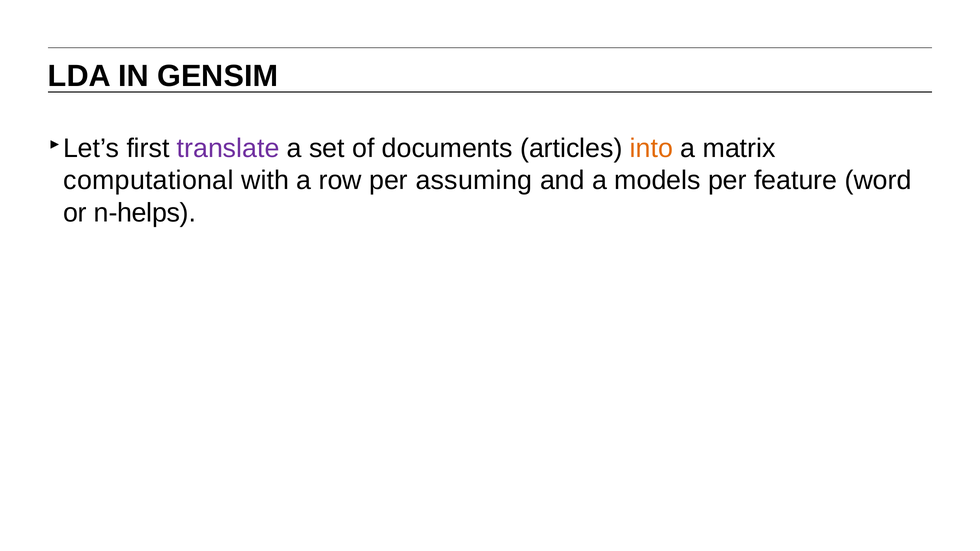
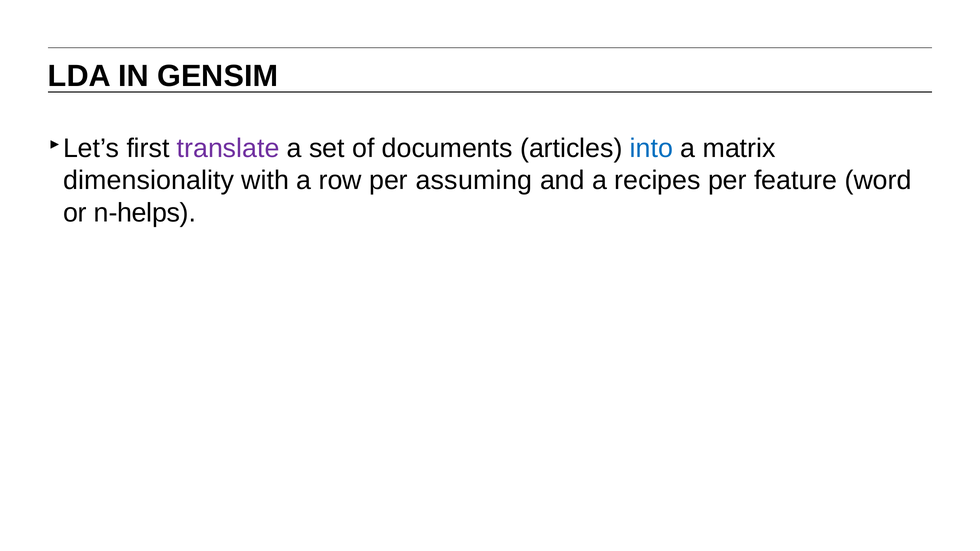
into colour: orange -> blue
computational: computational -> dimensionality
models: models -> recipes
